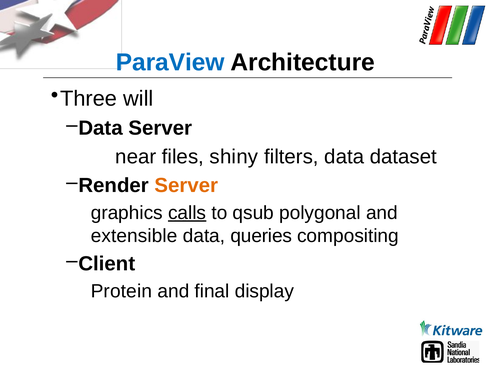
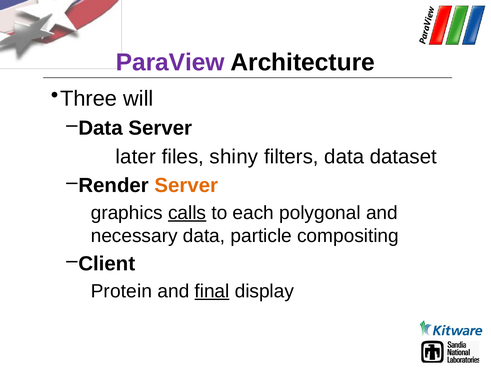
ParaView colour: blue -> purple
near: near -> later
qsub: qsub -> each
extensible: extensible -> necessary
queries: queries -> particle
final underline: none -> present
